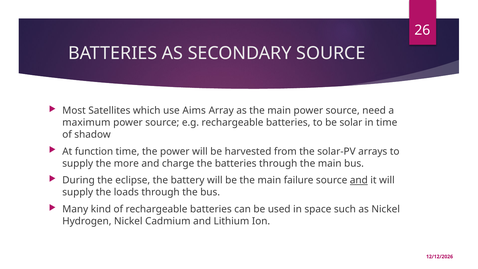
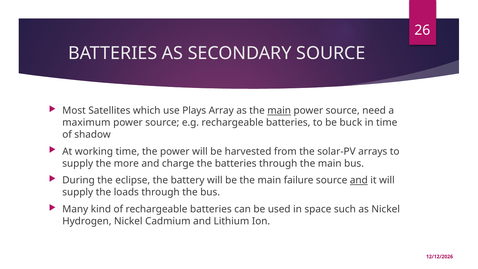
Aims: Aims -> Plays
main at (279, 111) underline: none -> present
solar: solar -> buck
function: function -> working
